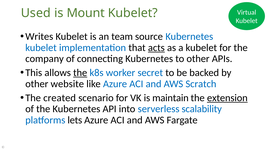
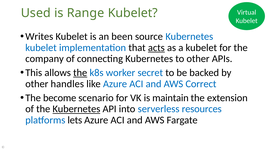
Mount: Mount -> Range
team: team -> been
website: website -> handles
Scratch: Scratch -> Correct
created: created -> become
extension underline: present -> none
Kubernetes at (76, 109) underline: none -> present
scalability: scalability -> resources
